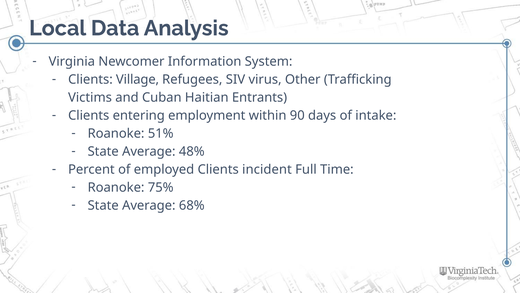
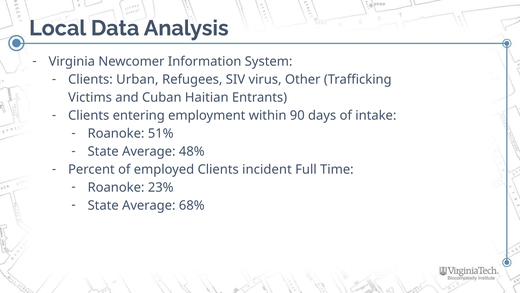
Village: Village -> Urban
75%: 75% -> 23%
